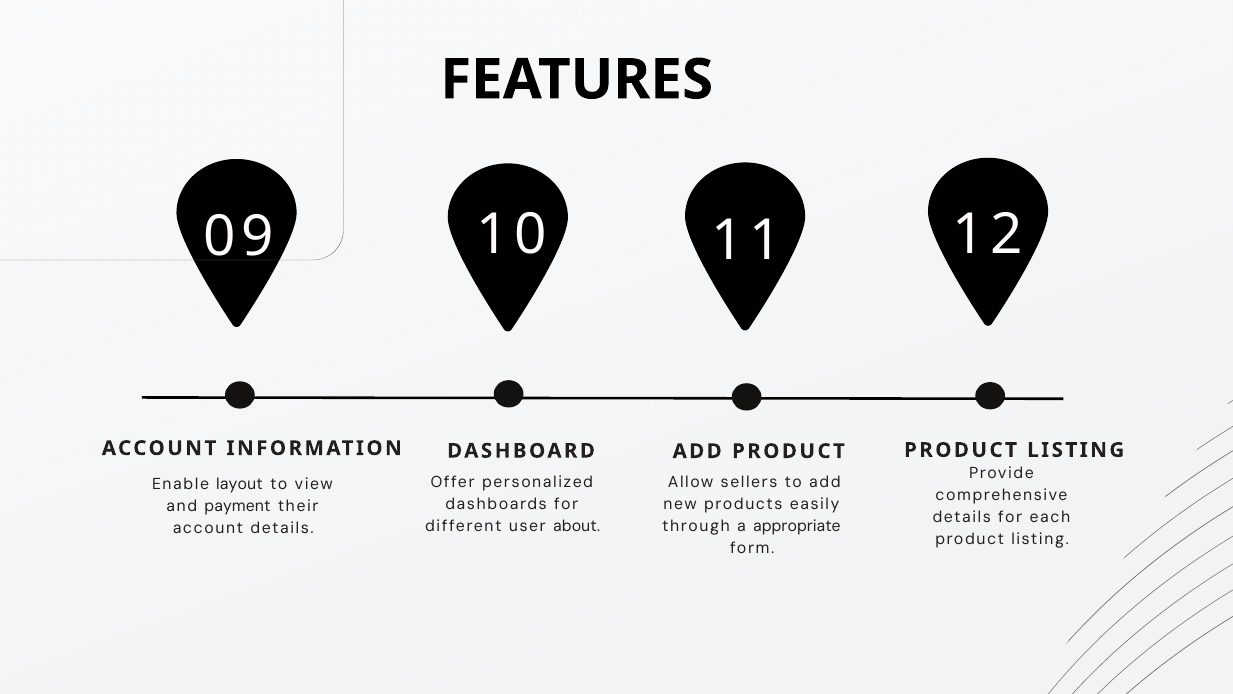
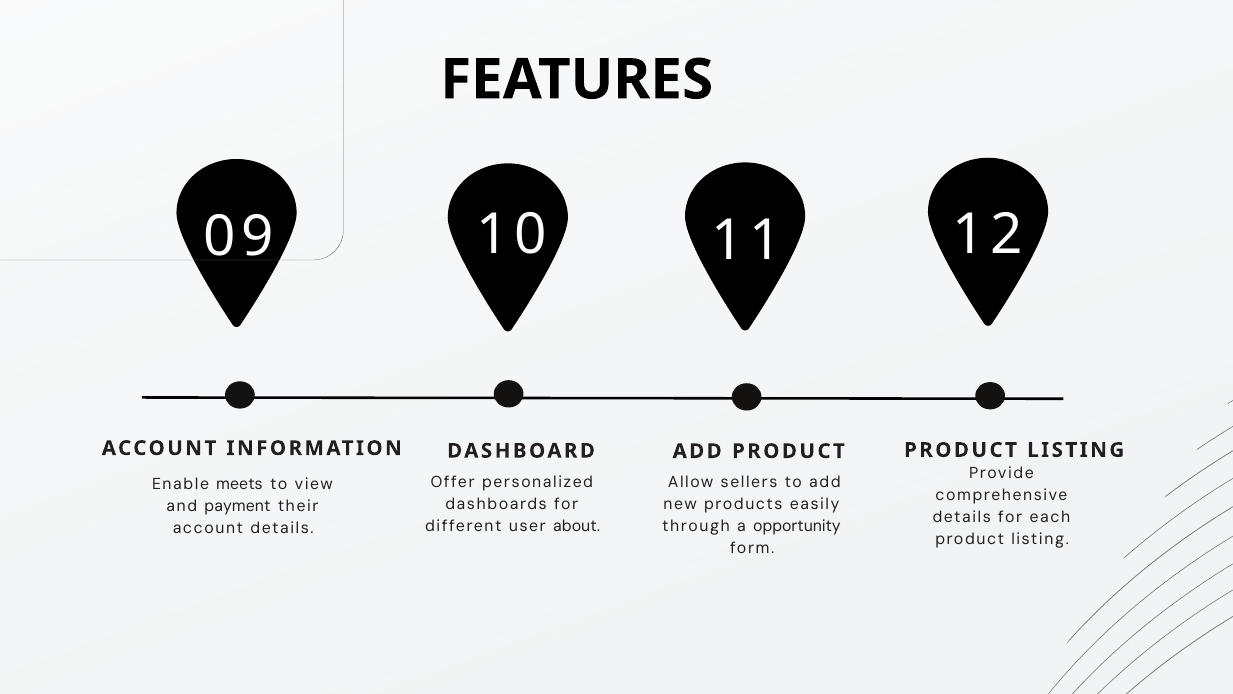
layout: layout -> meets
appropriate: appropriate -> opportunity
